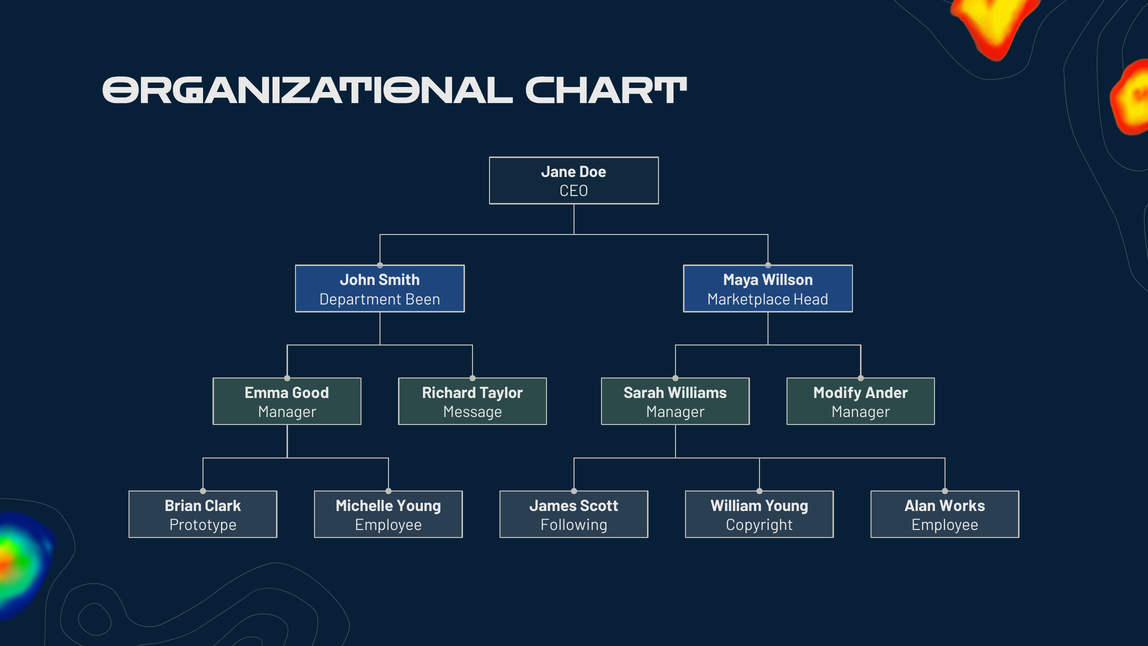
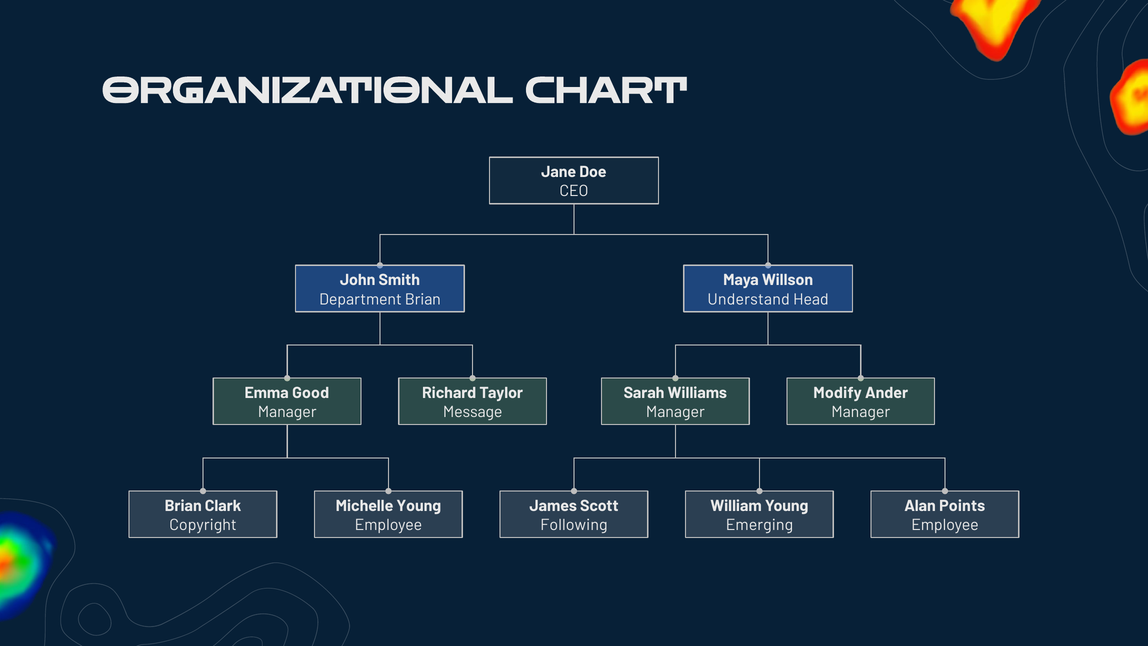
Department Been: Been -> Brian
Marketplace: Marketplace -> Understand
Works: Works -> Points
Prototype: Prototype -> Copyright
Copyright: Copyright -> Emerging
